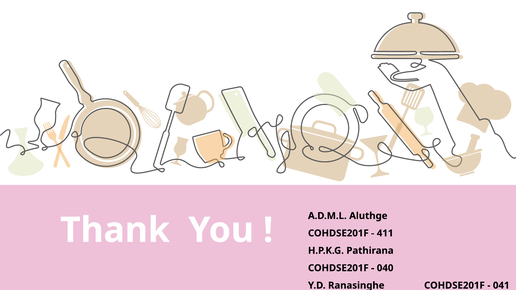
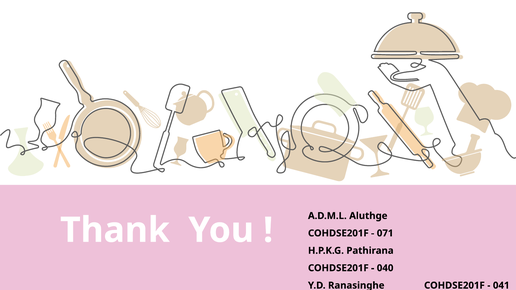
411: 411 -> 071
